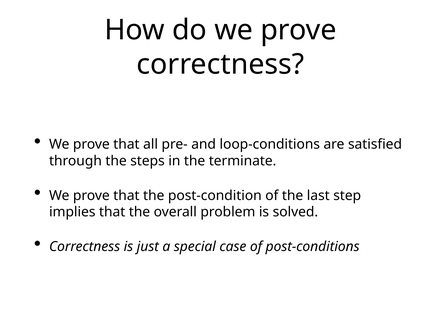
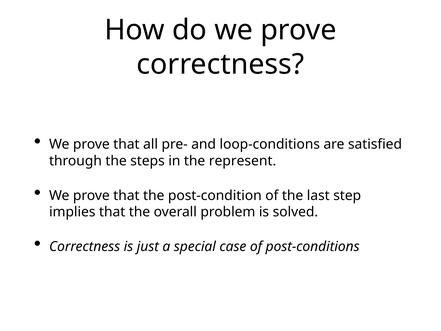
terminate: terminate -> represent
